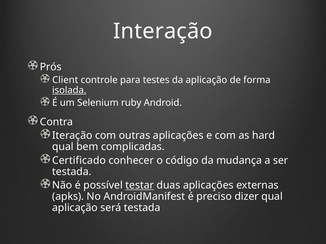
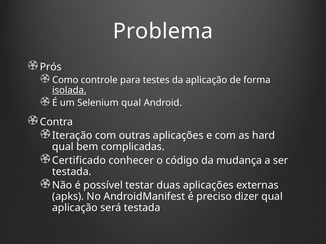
Interação: Interação -> Problema
Client: Client -> Como
Selenium ruby: ruby -> qual
testar underline: present -> none
